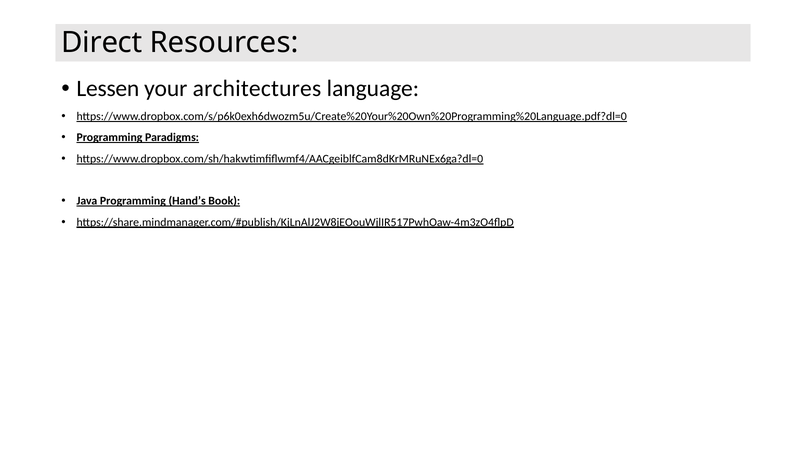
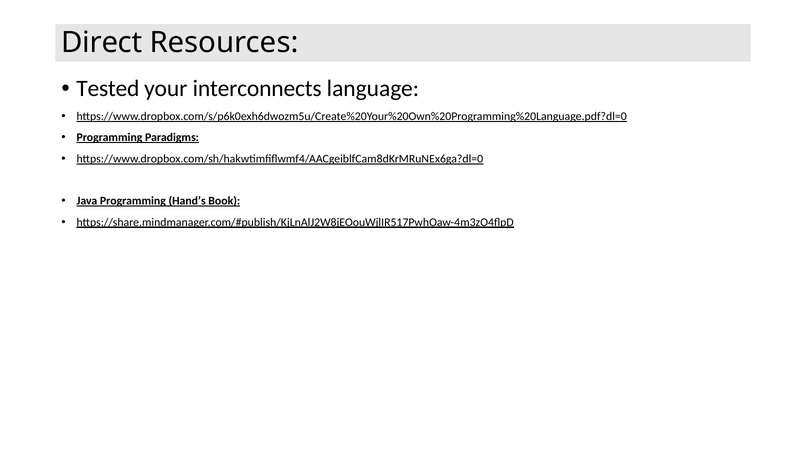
Lessen: Lessen -> Tested
architectures: architectures -> interconnects
